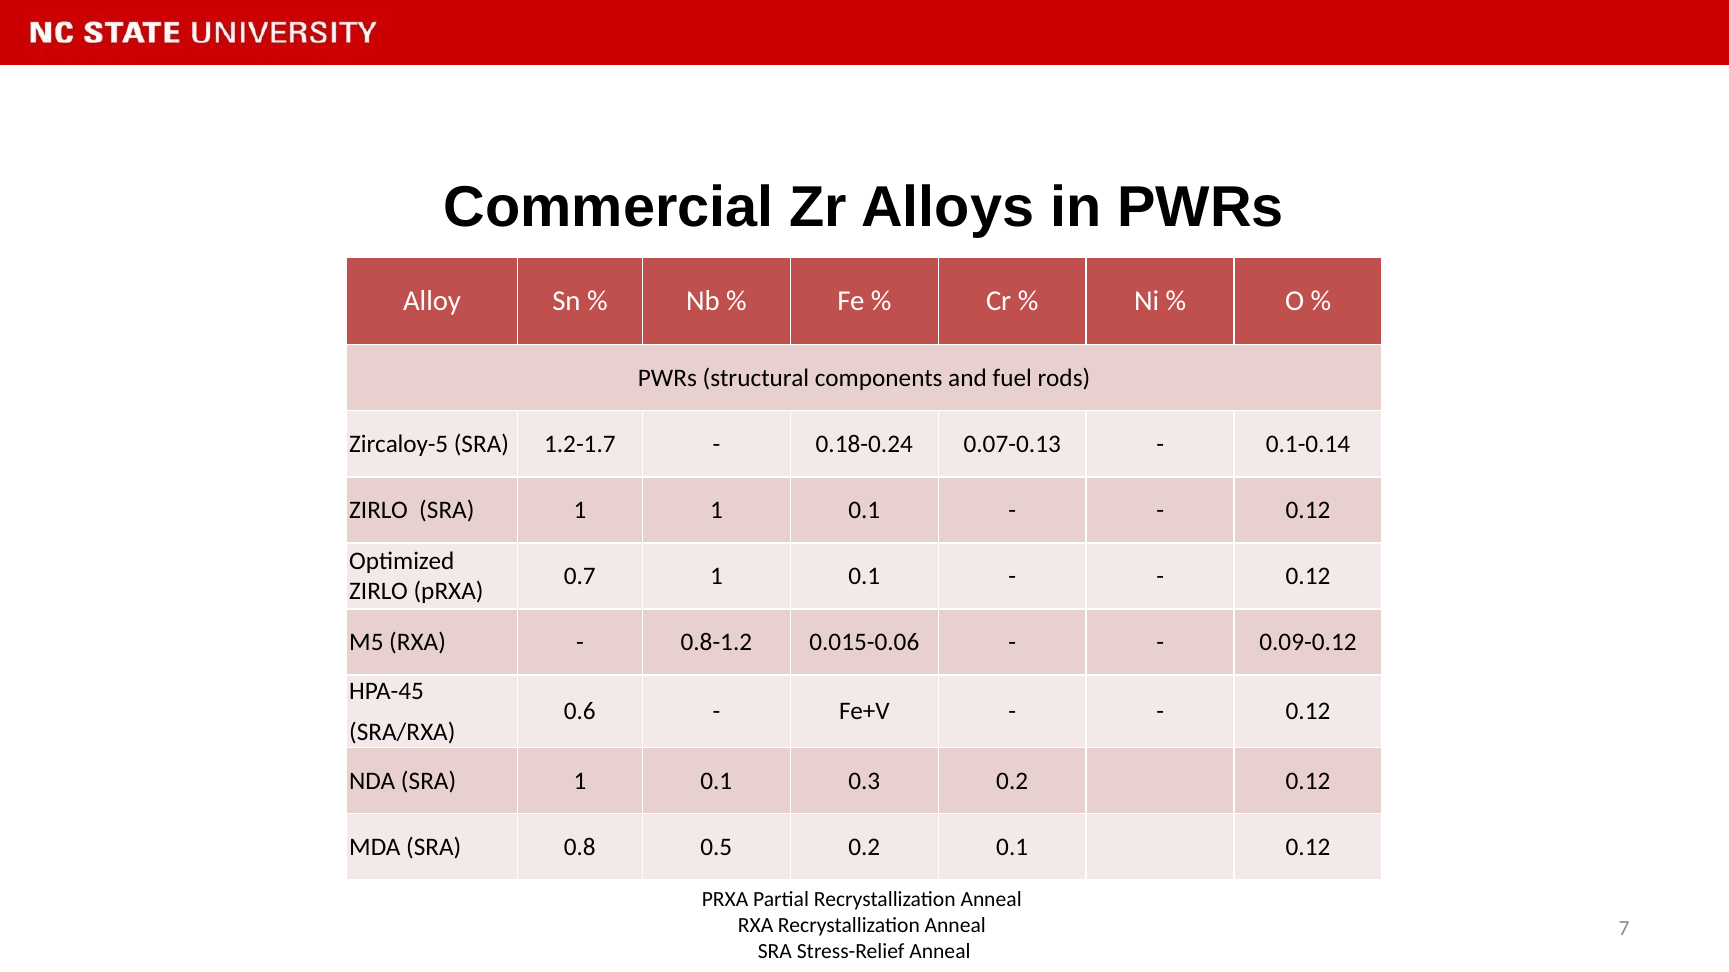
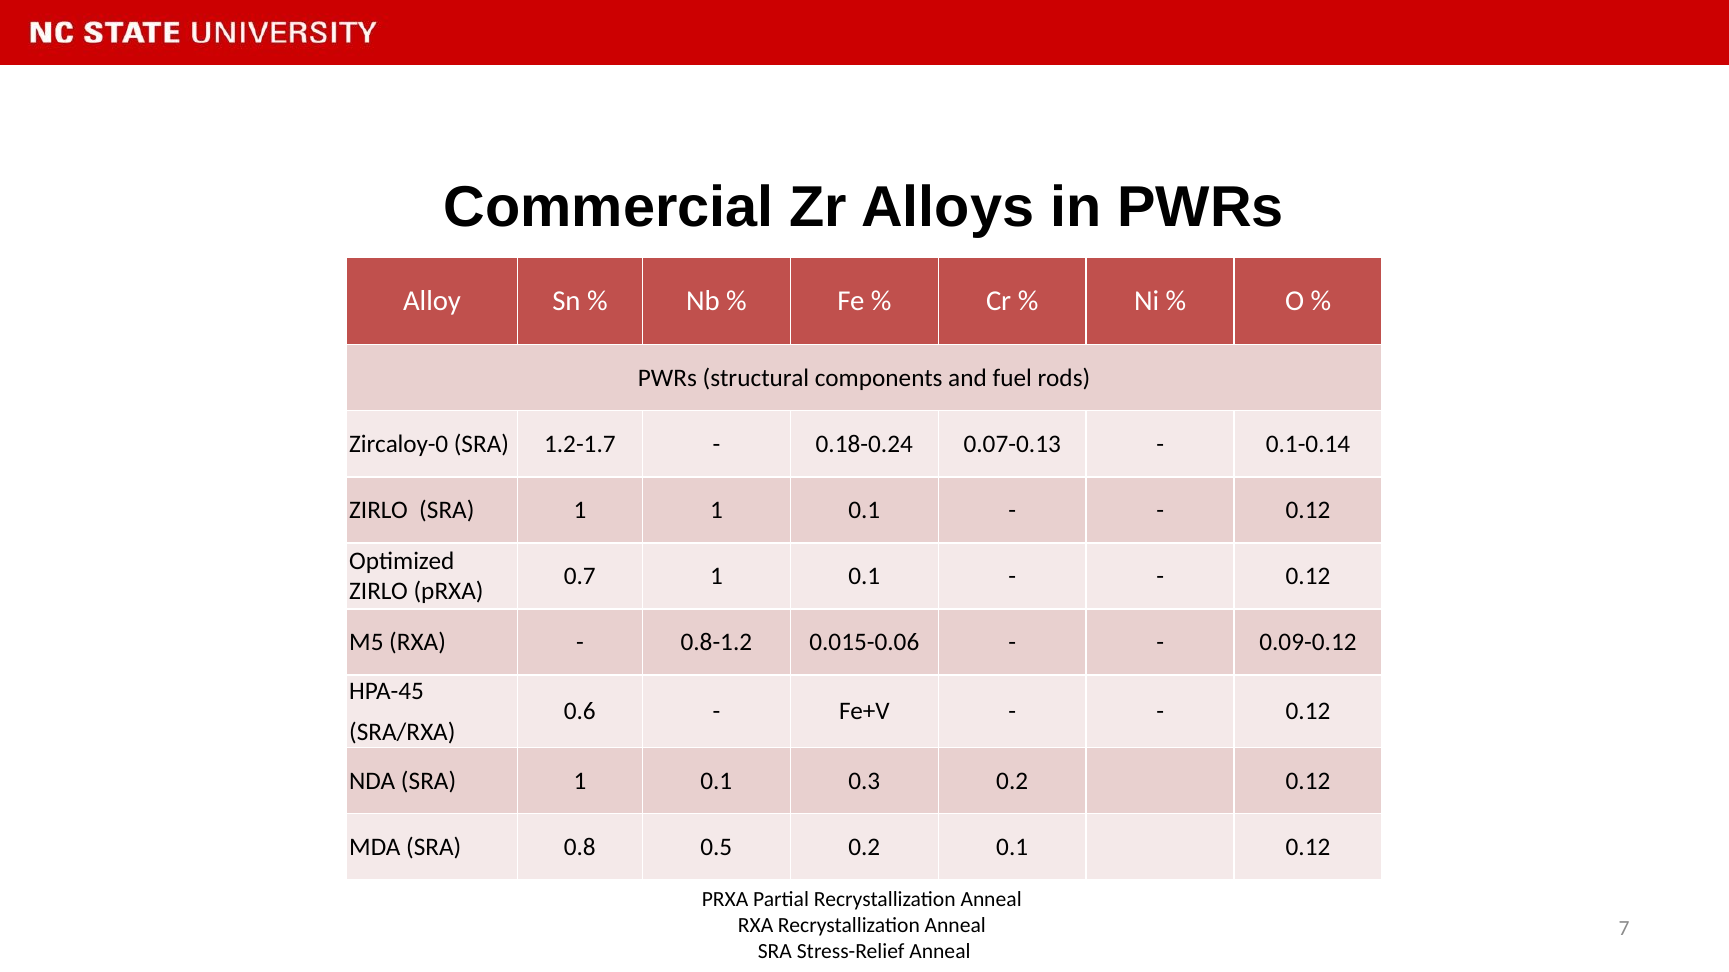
Zircaloy-5: Zircaloy-5 -> Zircaloy-0
